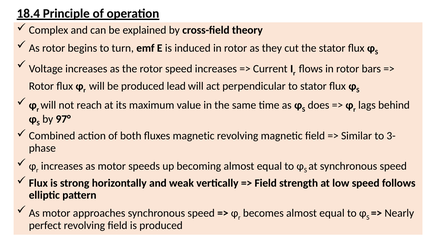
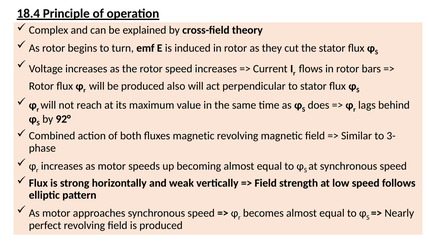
lead: lead -> also
97°: 97° -> 92°
